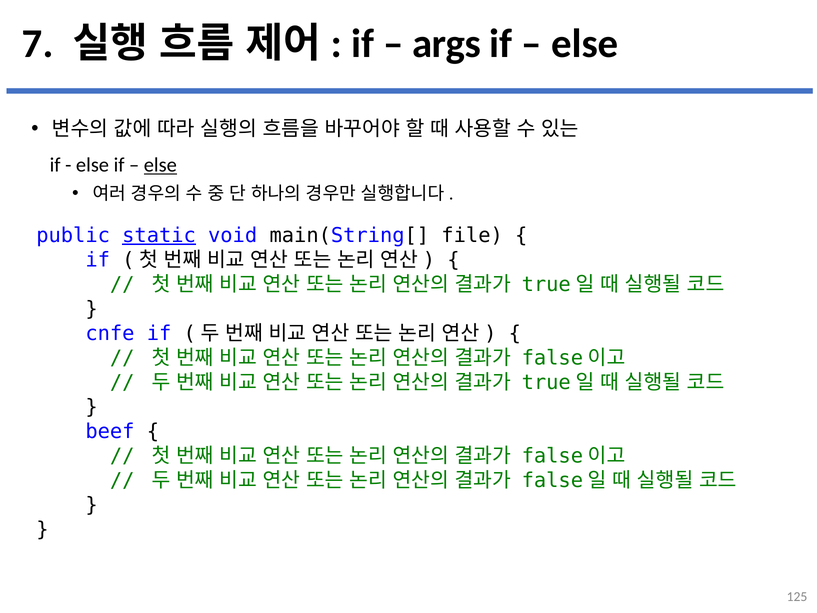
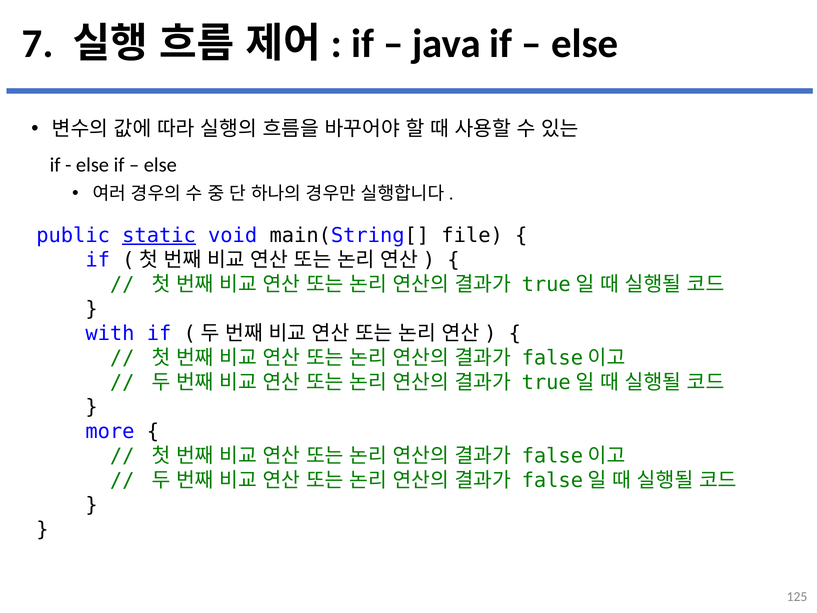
args: args -> java
else at (160, 165) underline: present -> none
cnfe: cnfe -> with
beef: beef -> more
